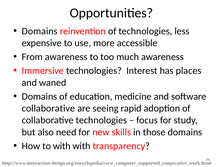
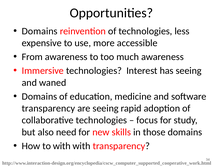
has places: places -> seeing
collaborative at (48, 109): collaborative -> transparency
